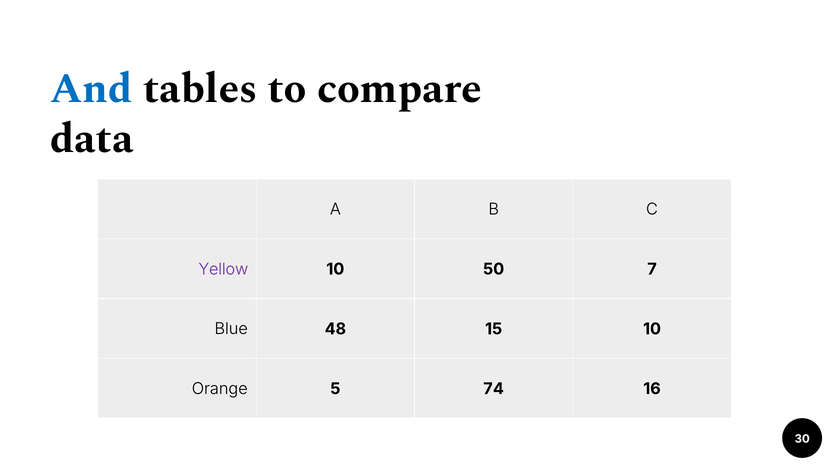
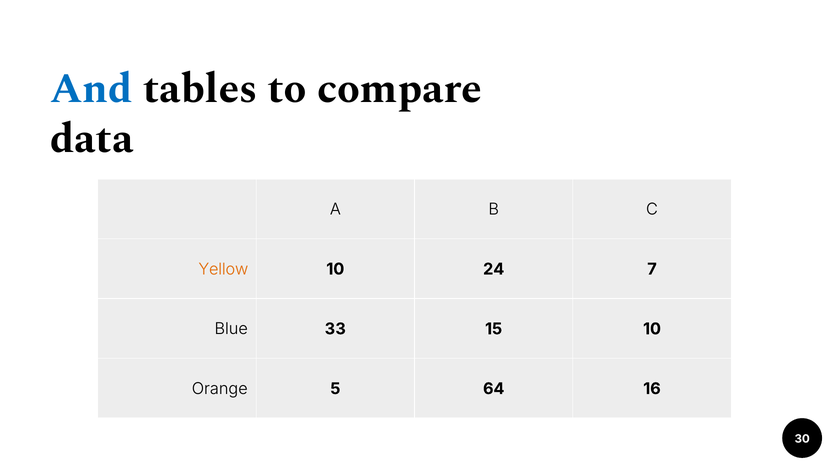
Yellow colour: purple -> orange
50: 50 -> 24
48: 48 -> 33
74: 74 -> 64
